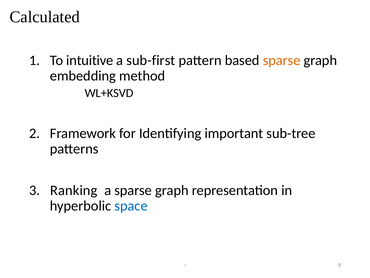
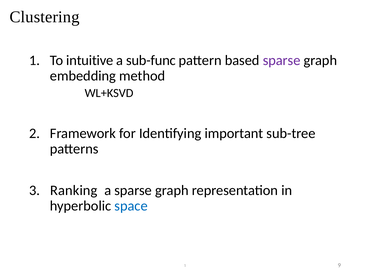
Calculated: Calculated -> Clustering
sub-first: sub-first -> sub-func
sparse at (282, 60) colour: orange -> purple
